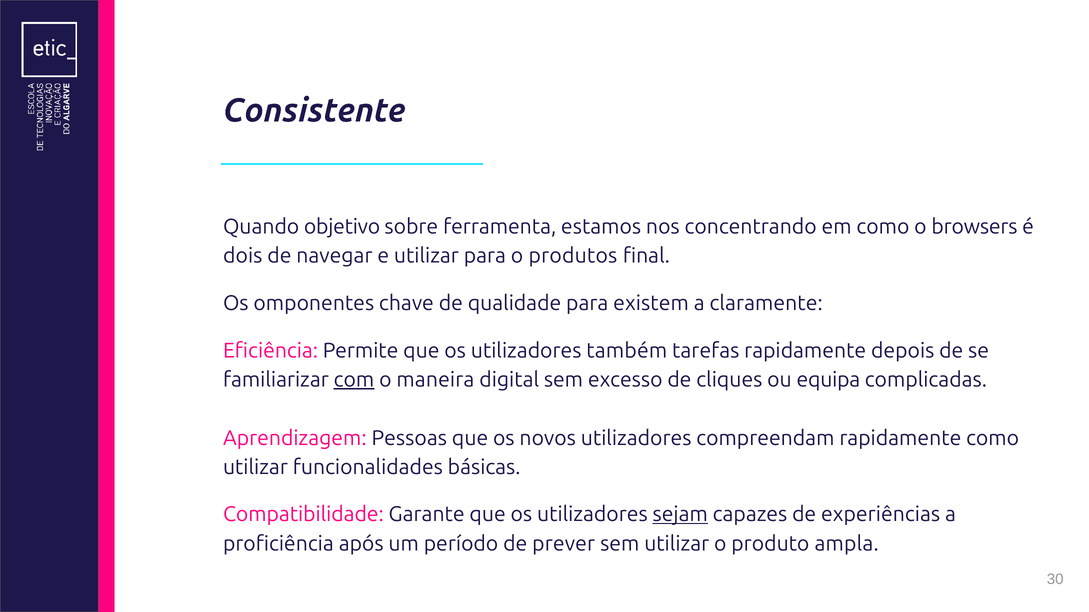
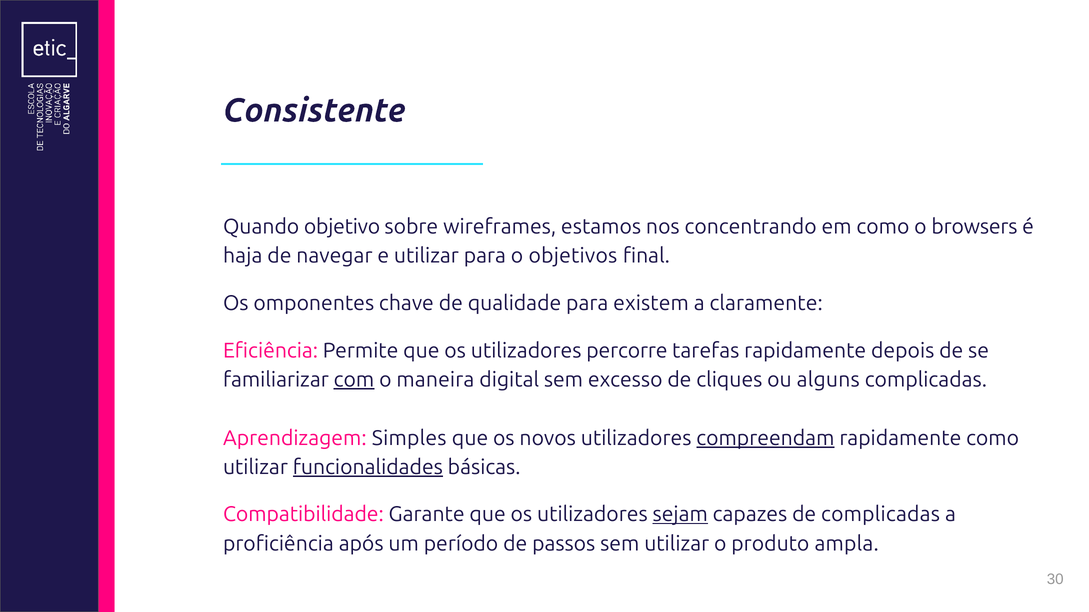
ferramenta: ferramenta -> wireframes
dois: dois -> haja
produtos: produtos -> objetivos
também: também -> percorre
equipa: equipa -> alguns
Pessoas: Pessoas -> Simples
compreendam underline: none -> present
funcionalidades underline: none -> present
de experiências: experiências -> complicadas
prever: prever -> passos
